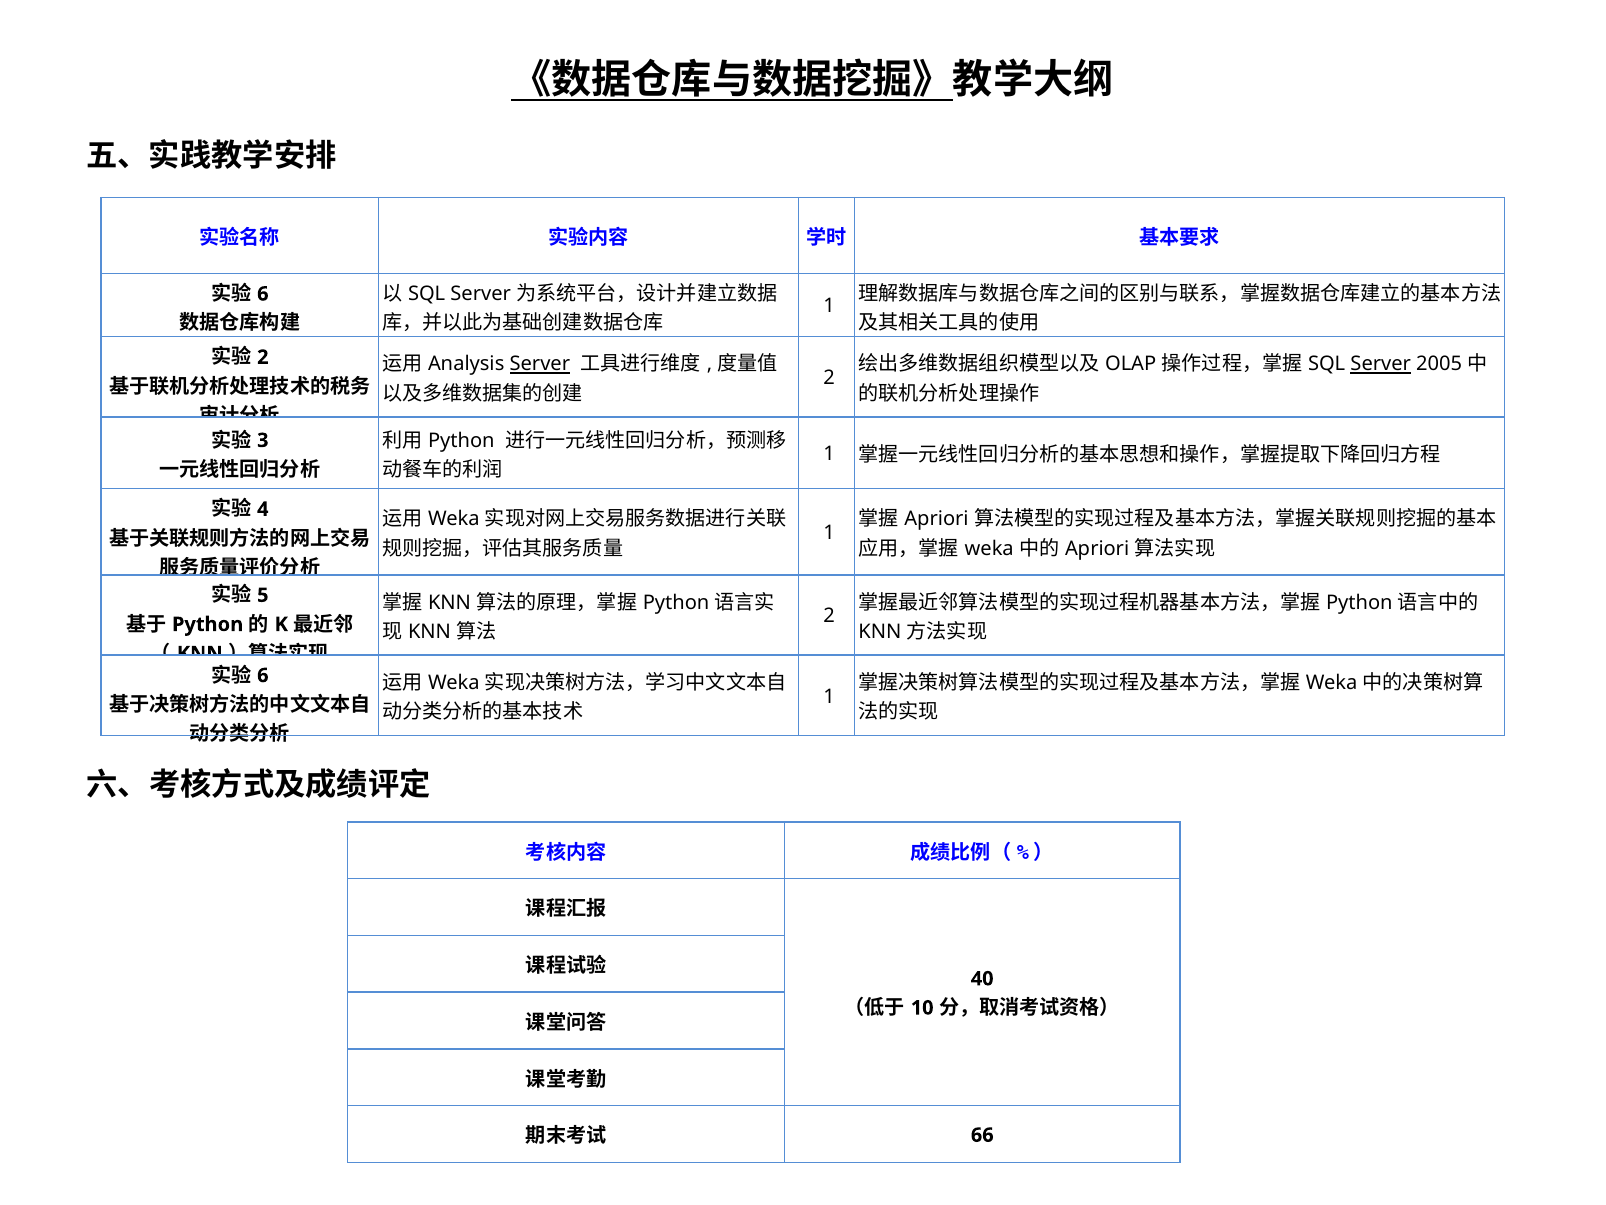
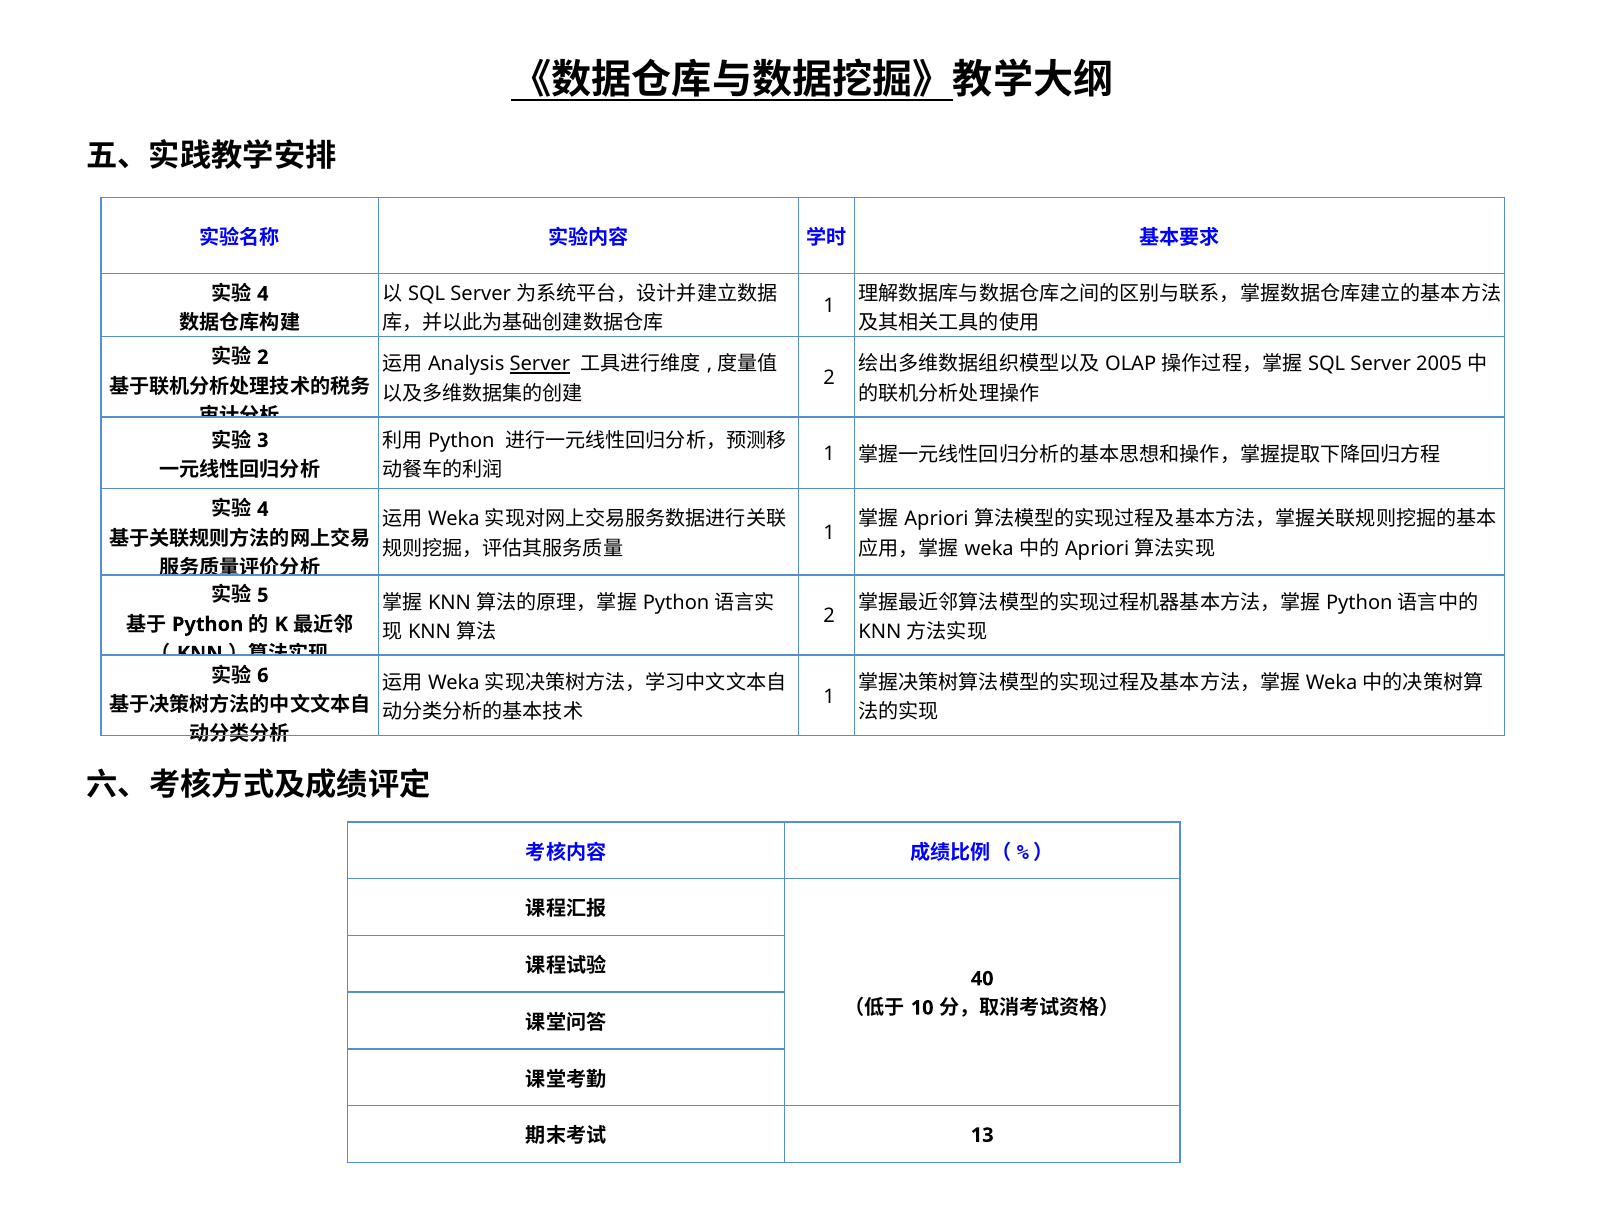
6 at (263, 294): 6 -> 4
Server at (1381, 364) underline: present -> none
66: 66 -> 13
